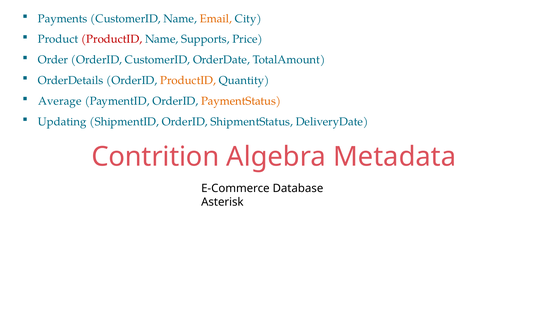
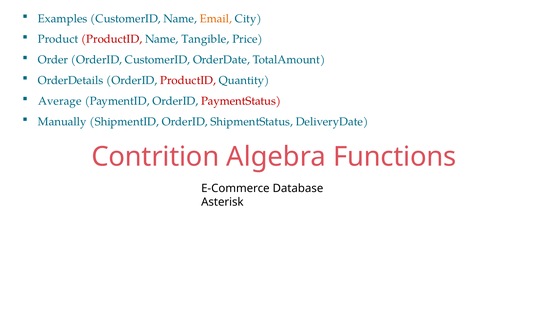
Payments: Payments -> Examples
Supports: Supports -> Tangible
ProductID at (188, 80) colour: orange -> red
PaymentStatus colour: orange -> red
Updating: Updating -> Manually
Metadata: Metadata -> Functions
